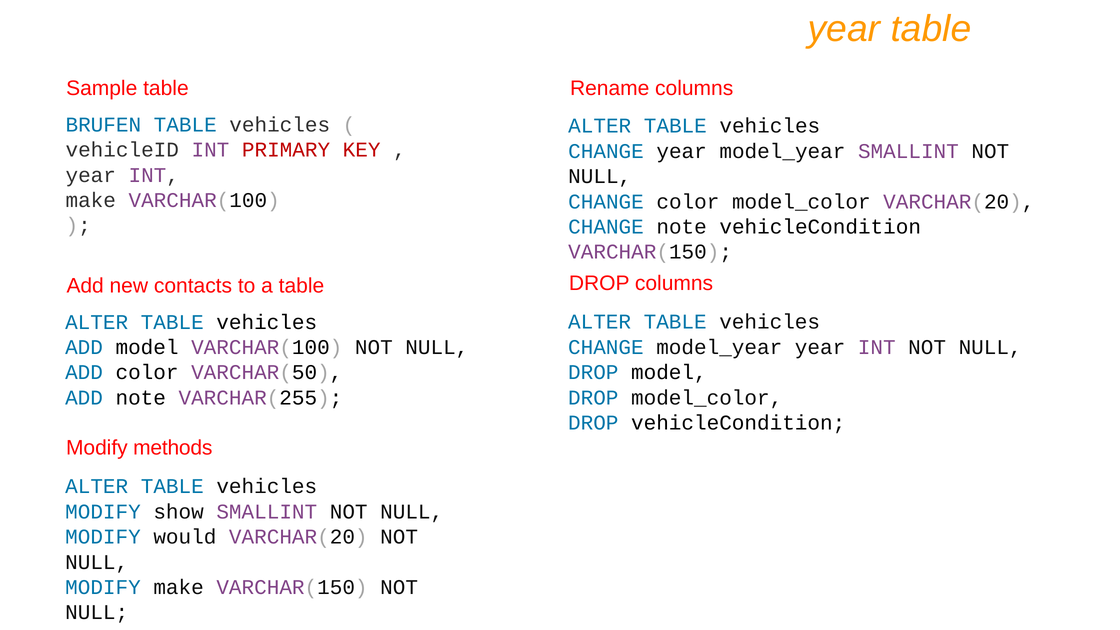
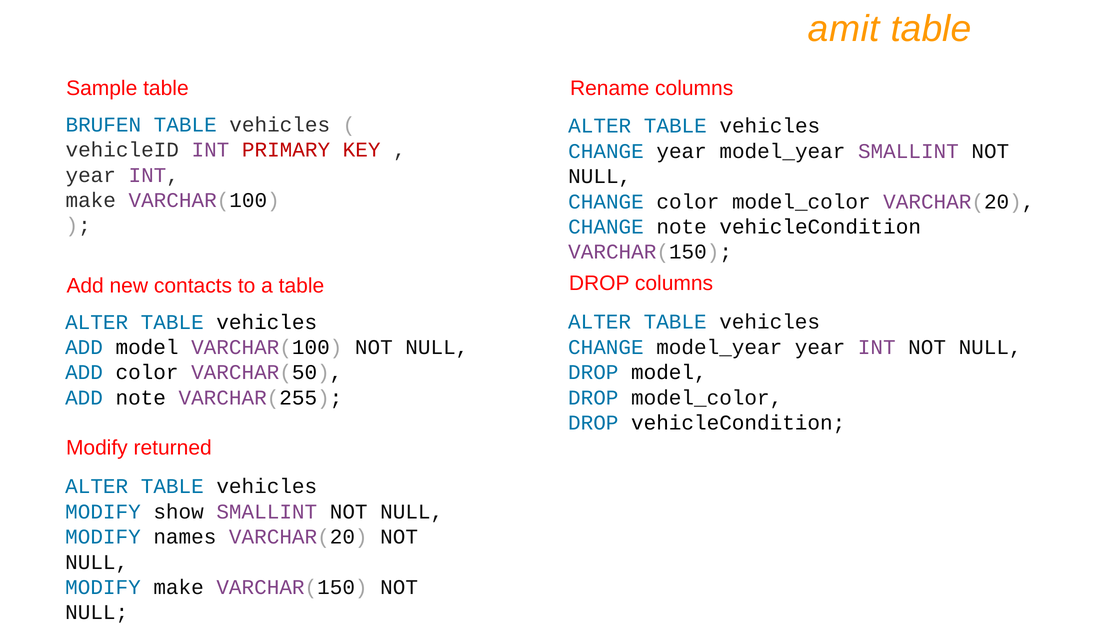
year at (844, 29): year -> amit
methods: methods -> returned
would: would -> names
